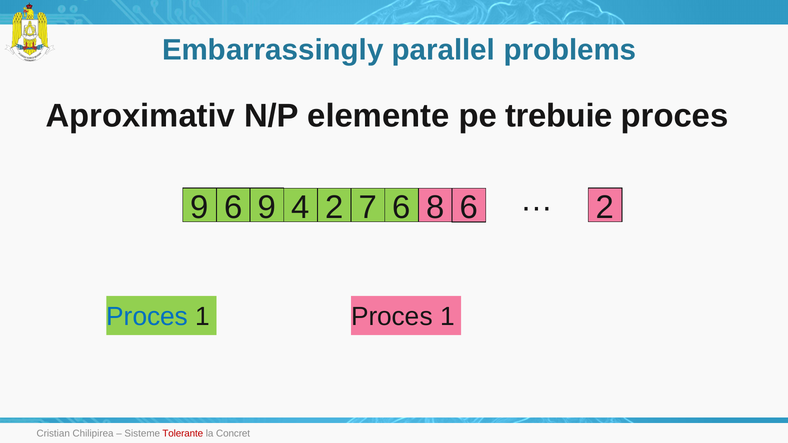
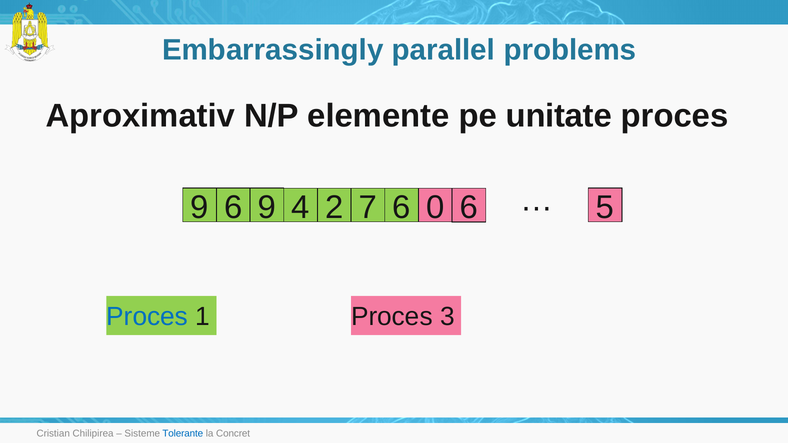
trebuie: trebuie -> unitate
8: 8 -> 0
6 2: 2 -> 5
1 Proces 1: 1 -> 3
Tolerante colour: red -> blue
